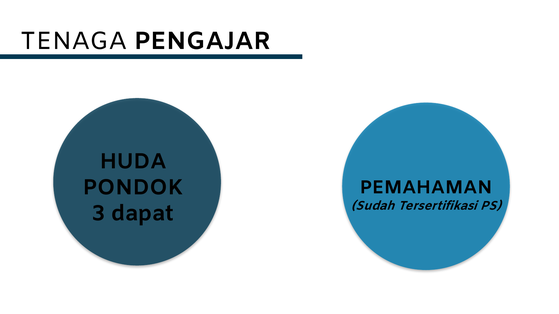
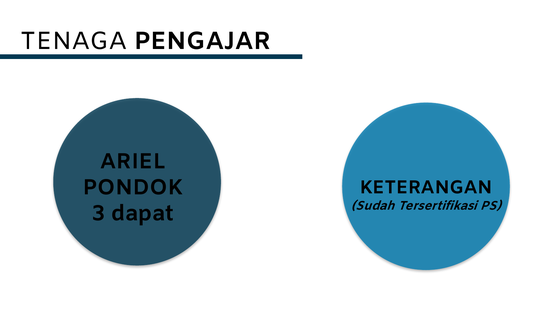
HUDA: HUDA -> ARIEL
PEMAHAMAN: PEMAHAMAN -> KETERANGAN
